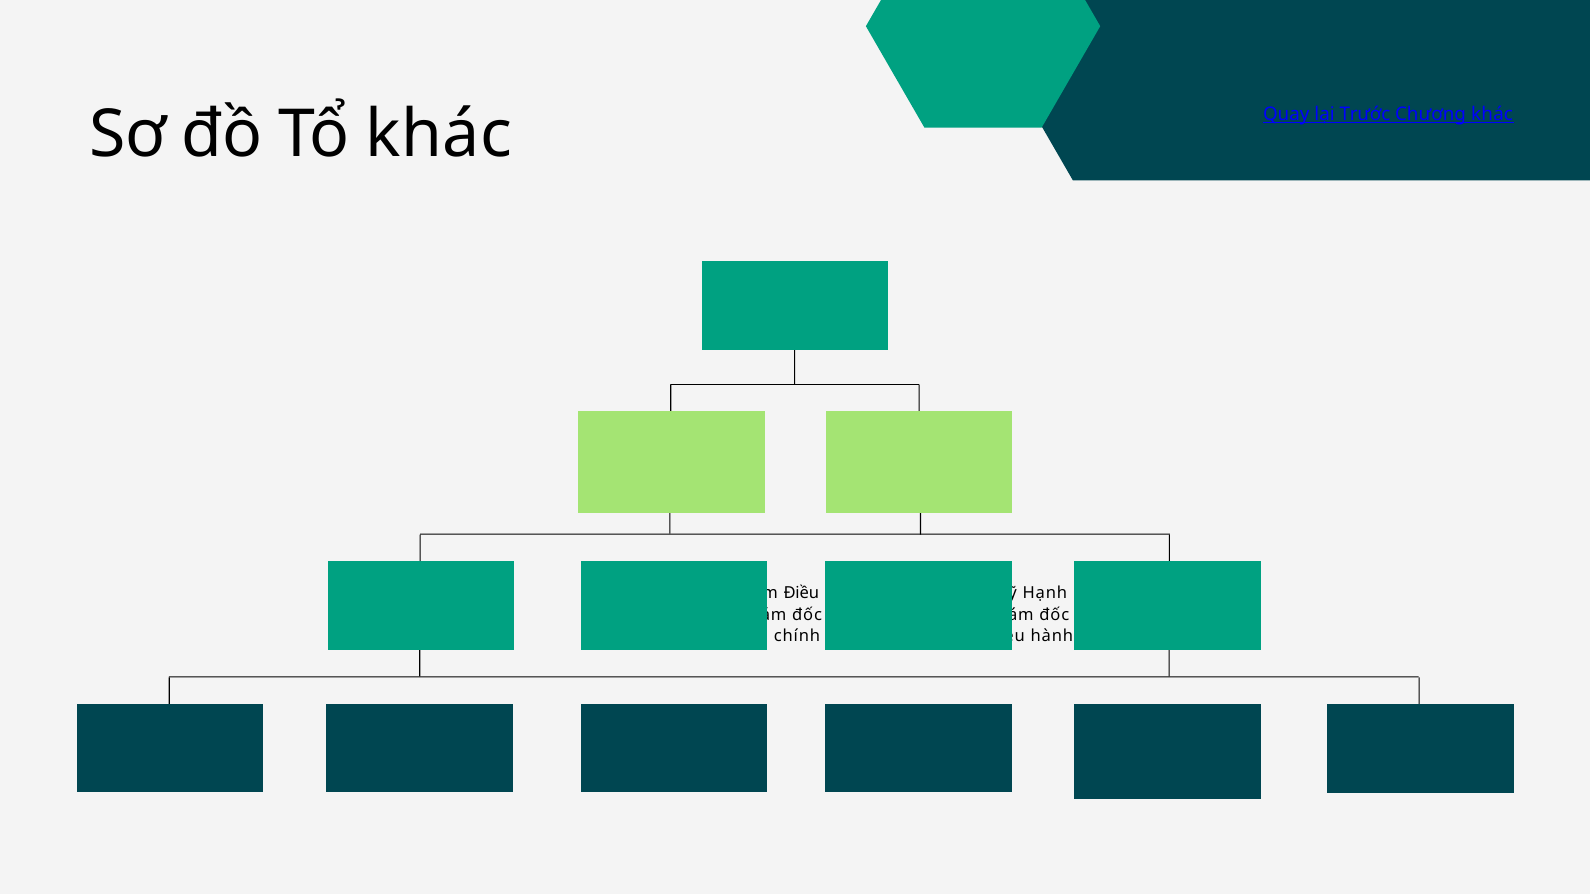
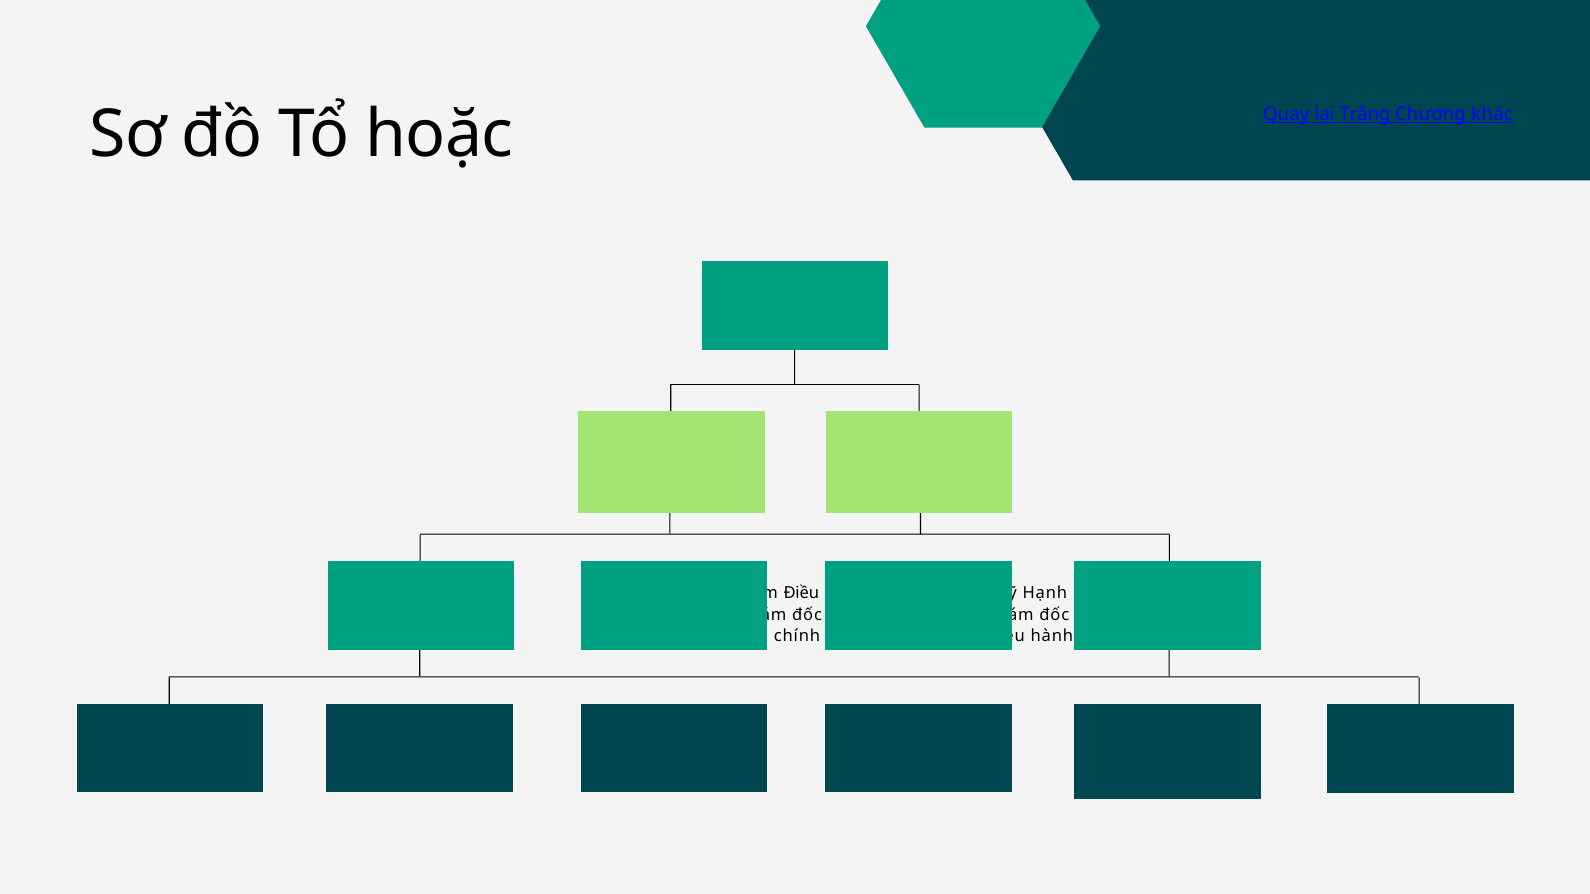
Tổ khác: khác -> hoặc
Trước: Trước -> Trắng
